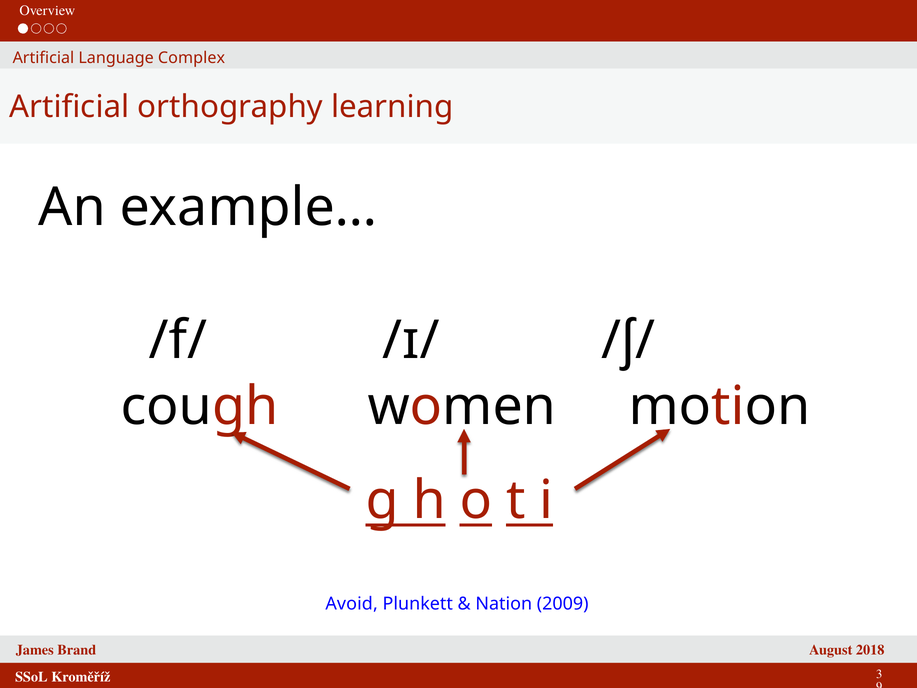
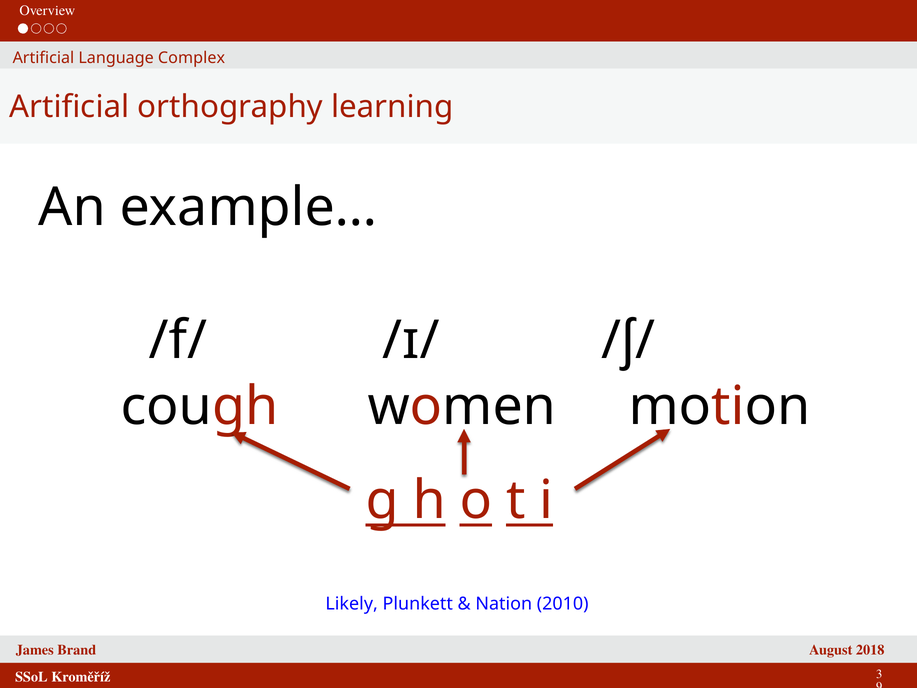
Avoid: Avoid -> Likely
2009: 2009 -> 2010
